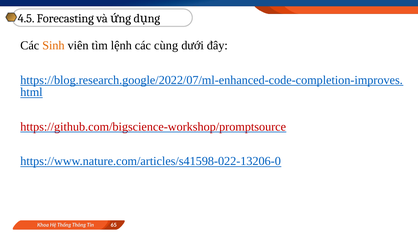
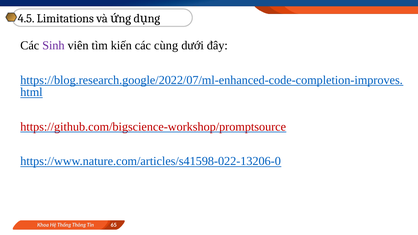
Forecasting: Forecasting -> Limitations
Sinh colour: orange -> purple
lệnh: lệnh -> kiến
